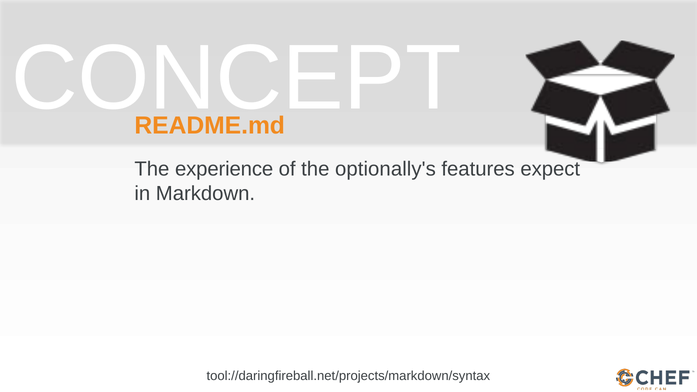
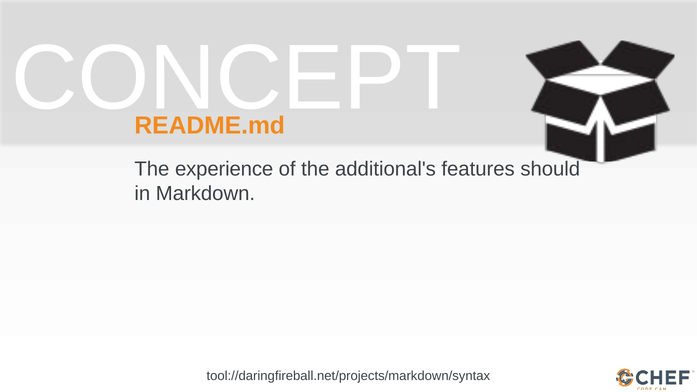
optionally's: optionally's -> additional's
expect: expect -> should
